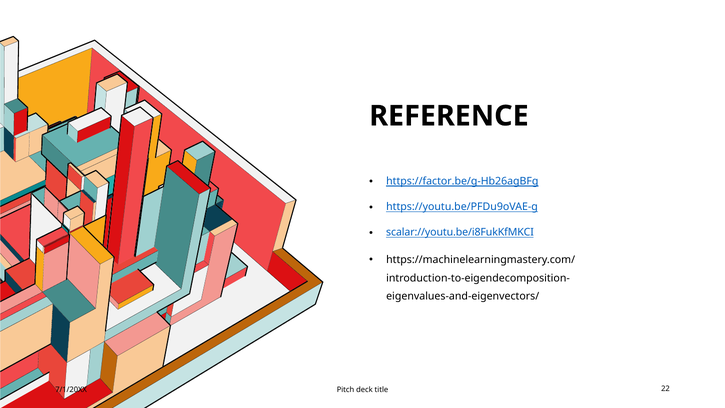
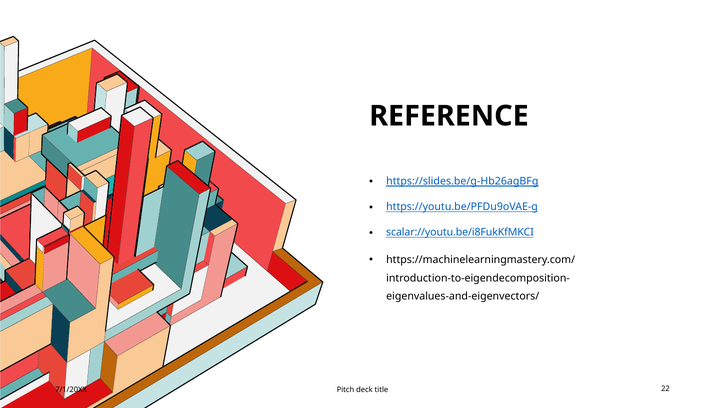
https://factor.be/g-Hb26agBFg: https://factor.be/g-Hb26agBFg -> https://slides.be/g-Hb26agBFg
